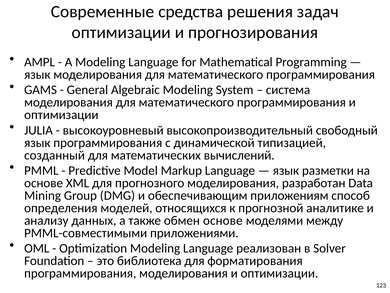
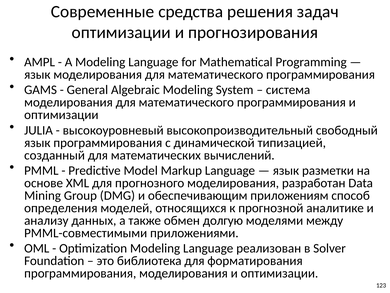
обмен основе: основе -> долгую
